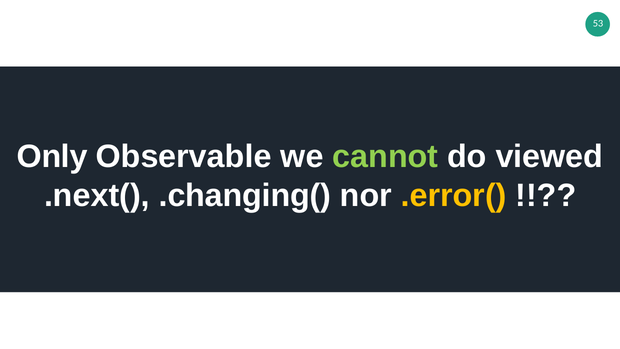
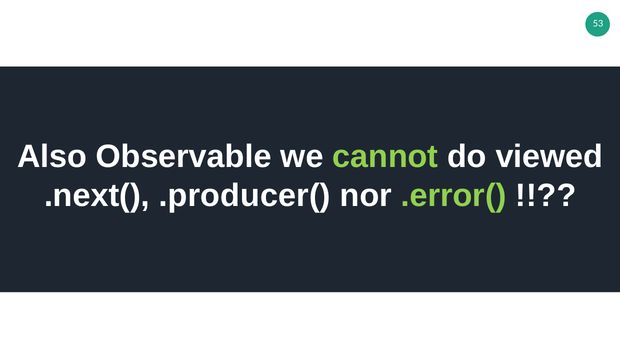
Only: Only -> Also
.changing(: .changing( -> .producer(
.error( colour: yellow -> light green
